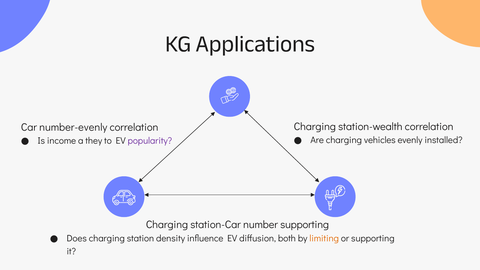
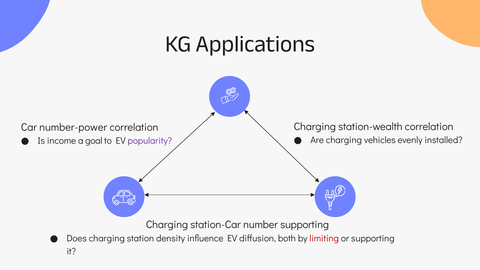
number-evenly: number-evenly -> number-power
they: they -> goal
limiting colour: orange -> red
